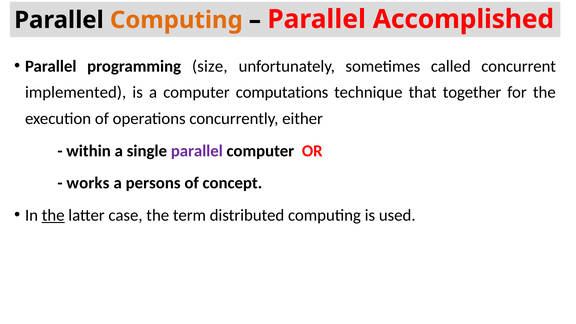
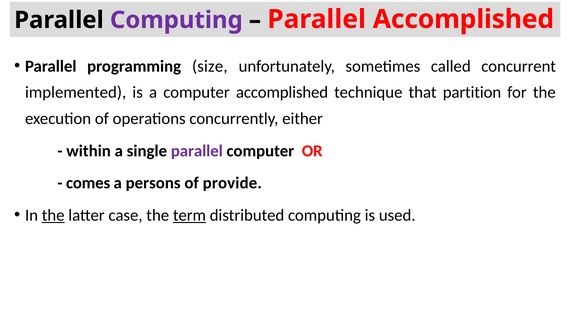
Computing at (176, 20) colour: orange -> purple
computer computations: computations -> accomplished
together: together -> partition
works: works -> comes
concept: concept -> provide
term underline: none -> present
